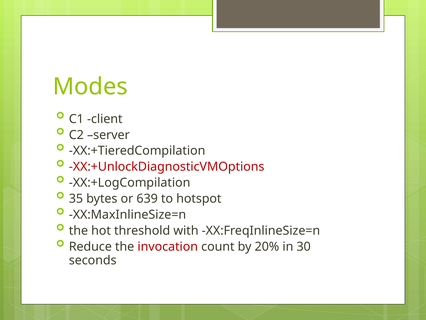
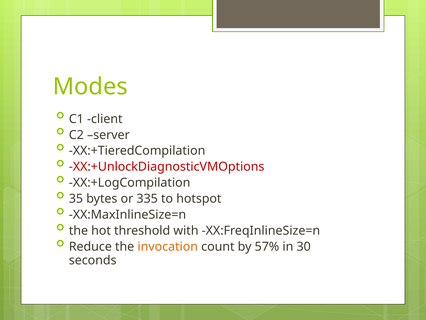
639: 639 -> 335
invocation colour: red -> orange
20%: 20% -> 57%
